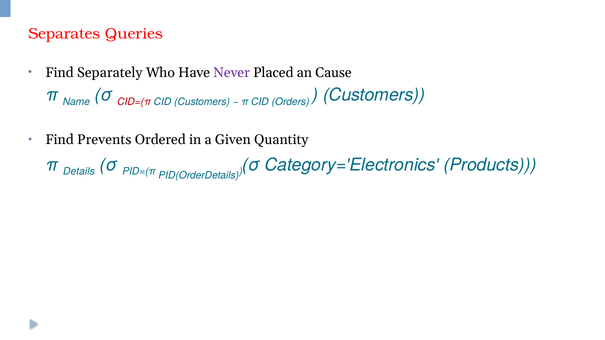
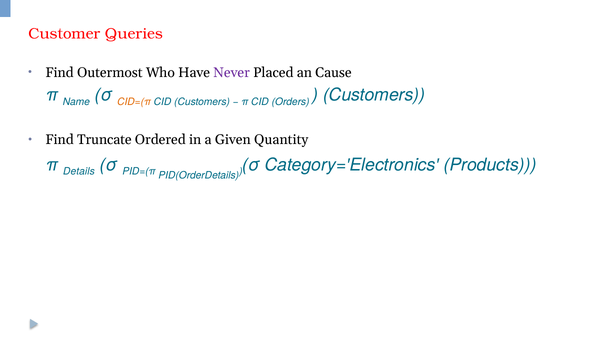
Separates: Separates -> Customer
Separately: Separately -> Outermost
CID=(π colour: red -> orange
Prevents: Prevents -> Truncate
